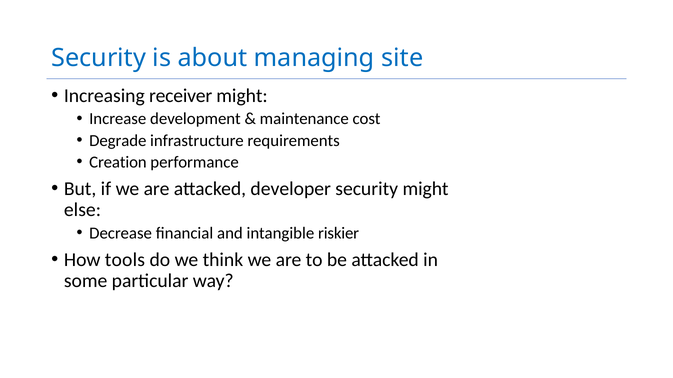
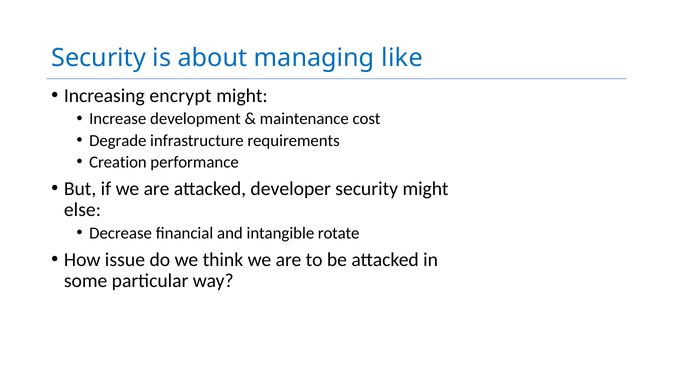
site: site -> like
receiver: receiver -> encrypt
riskier: riskier -> rotate
tools: tools -> issue
